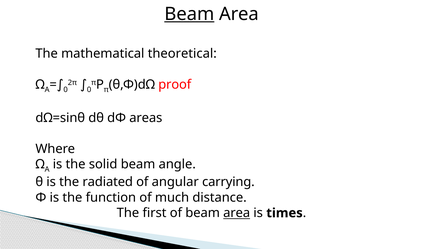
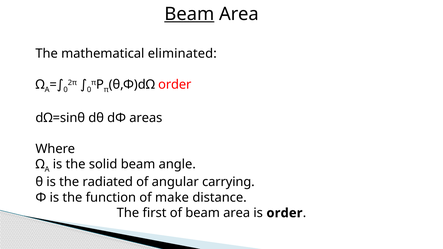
theoretical: theoretical -> eliminated
proof at (175, 85): proof -> order
much: much -> make
area at (237, 213) underline: present -> none
is times: times -> order
